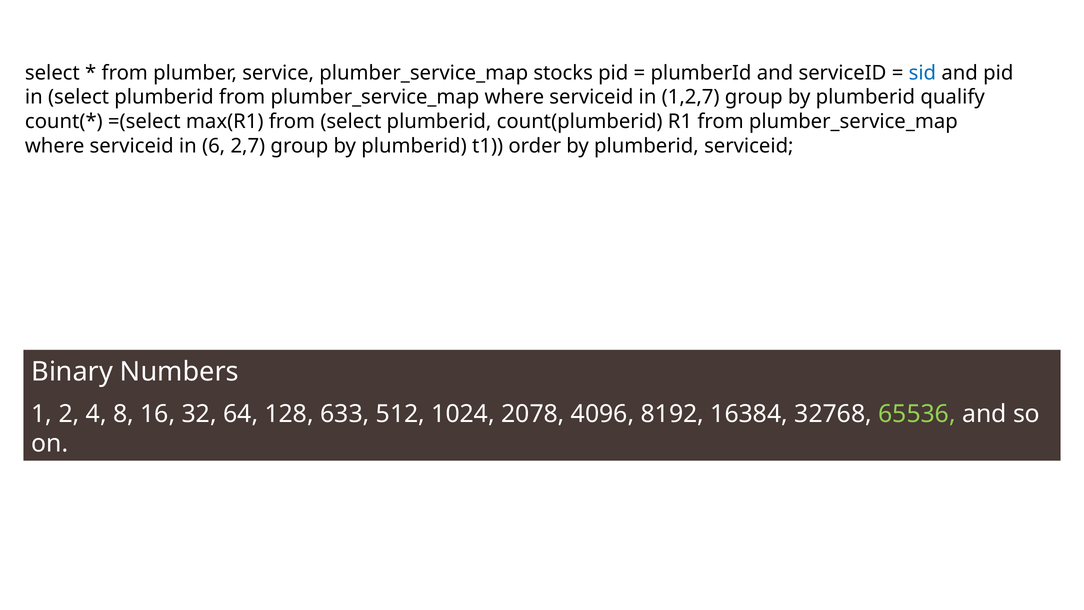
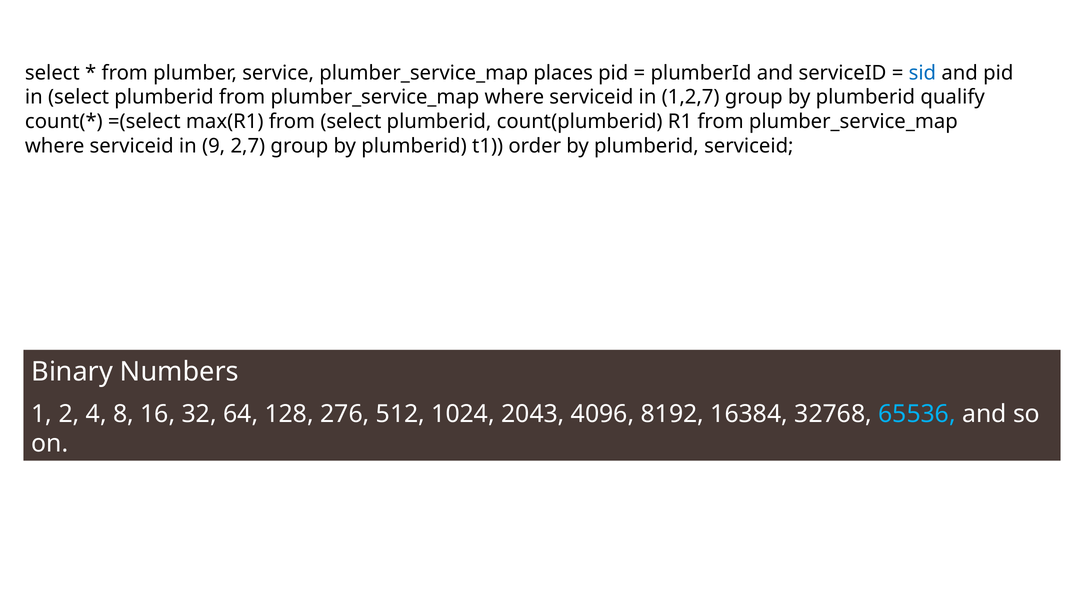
stocks: stocks -> places
6: 6 -> 9
633: 633 -> 276
2078: 2078 -> 2043
65536 colour: light green -> light blue
